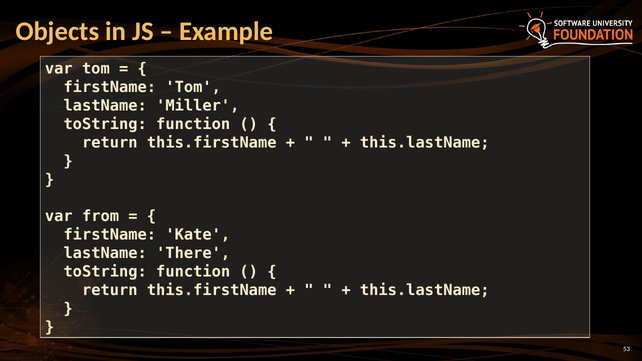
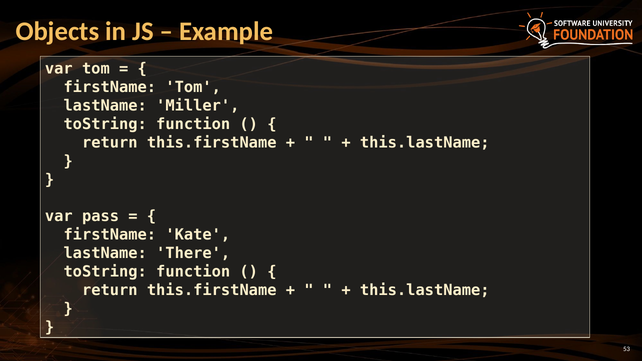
from: from -> pass
